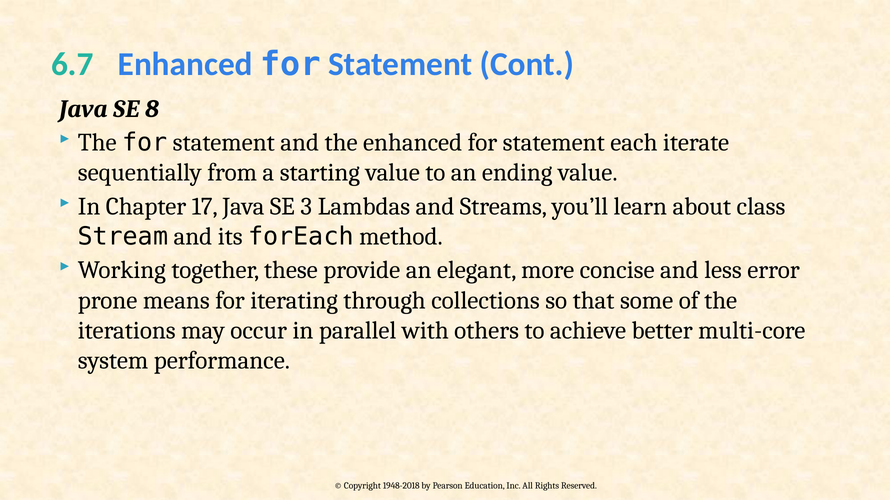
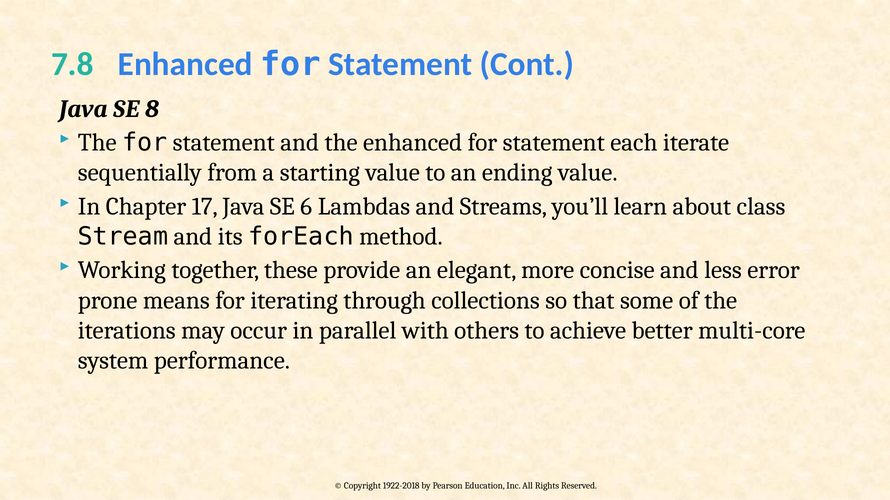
6.7: 6.7 -> 7.8
3: 3 -> 6
1948-2018: 1948-2018 -> 1922-2018
